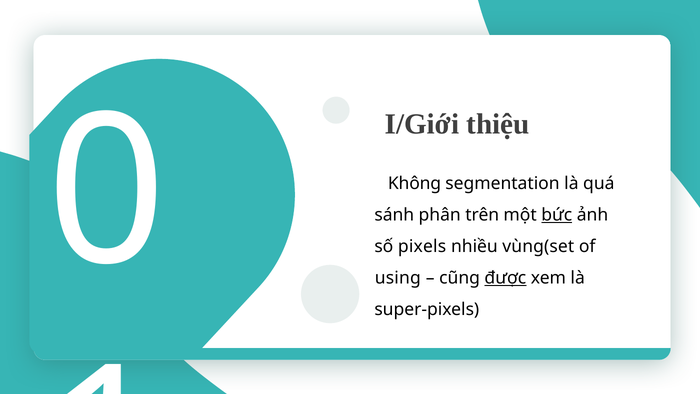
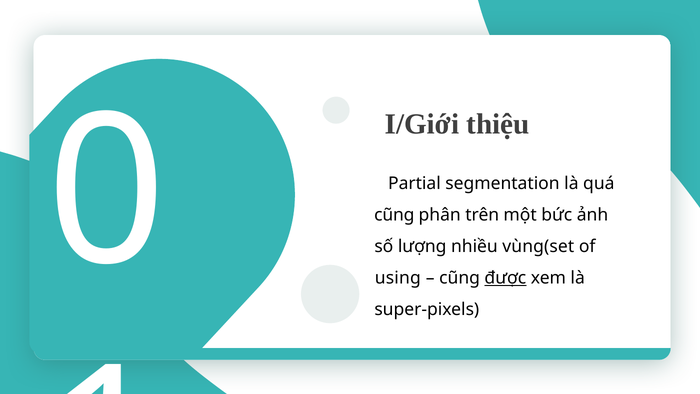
Không: Không -> Partial
sánh at (394, 215): sánh -> cũng
bức underline: present -> none
pixels: pixels -> lượng
